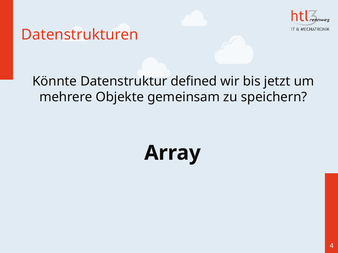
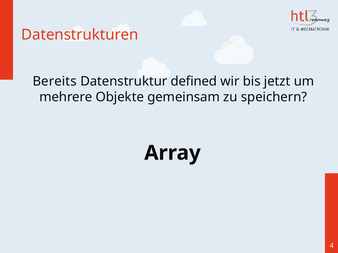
Könnte: Könnte -> Bereits
